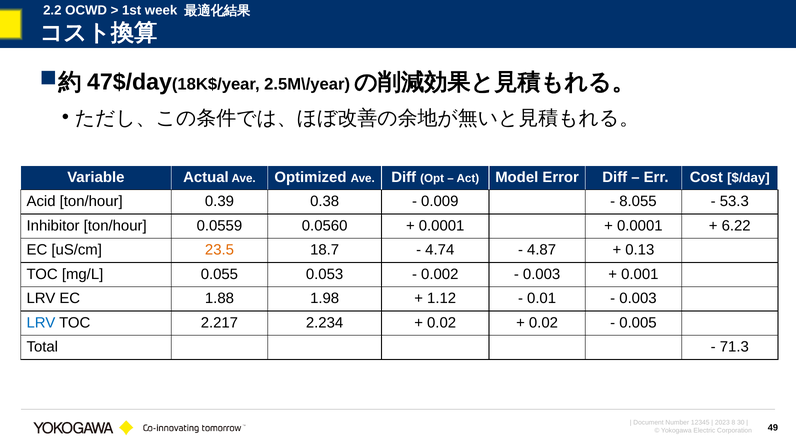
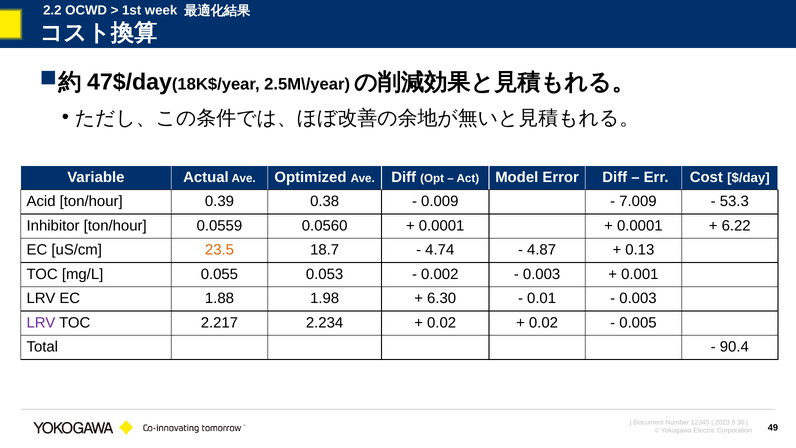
8.055: 8.055 -> 7.009
1.12: 1.12 -> 6.30
LRV at (41, 322) colour: blue -> purple
71.3: 71.3 -> 90.4
